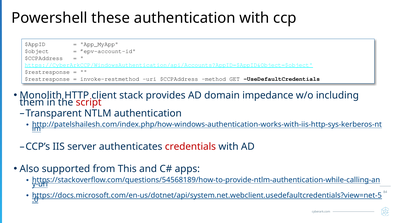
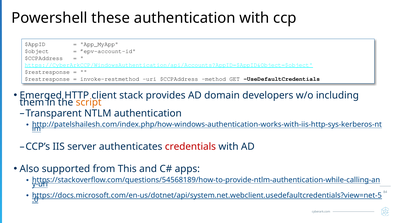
Monolith: Monolith -> Emerged
impedance: impedance -> developers
script colour: red -> orange
